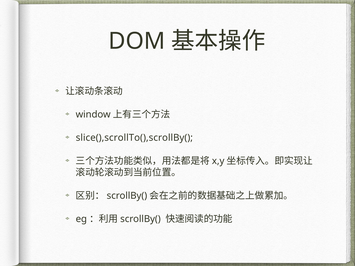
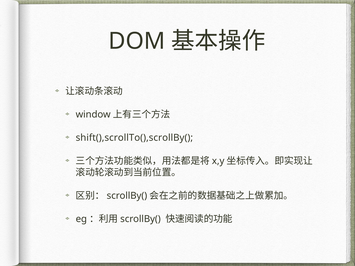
slice(),scrollTo(),scrollBy(: slice(),scrollTo(),scrollBy( -> shift(),scrollTo(),scrollBy(
